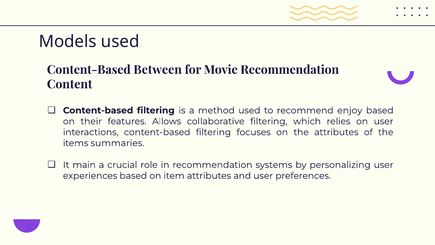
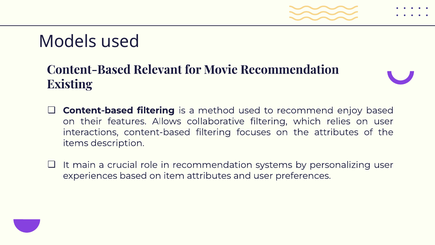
Between: Between -> Relevant
Content: Content -> Existing
summaries: summaries -> description
